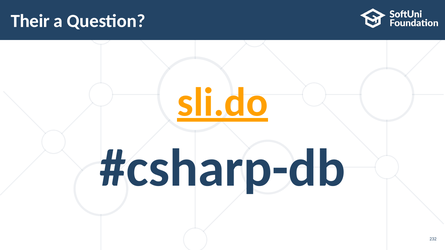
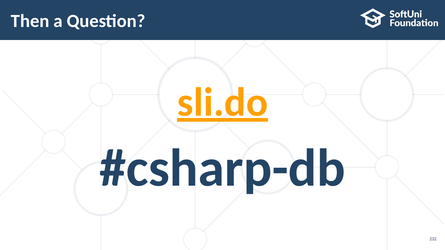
Their: Their -> Then
